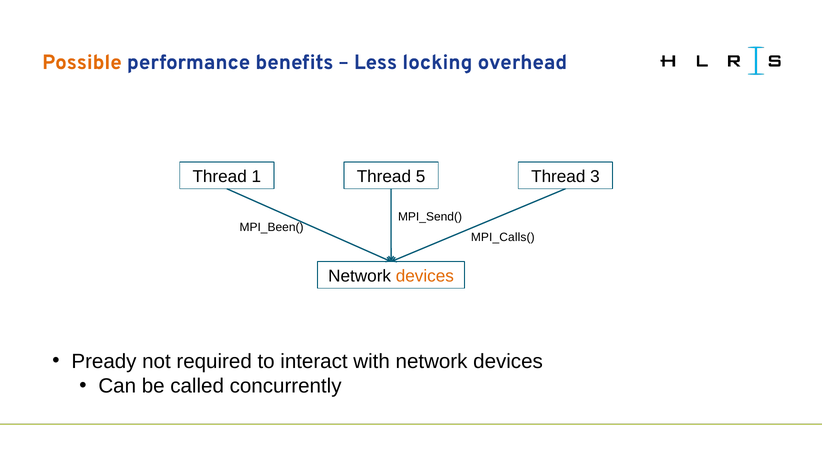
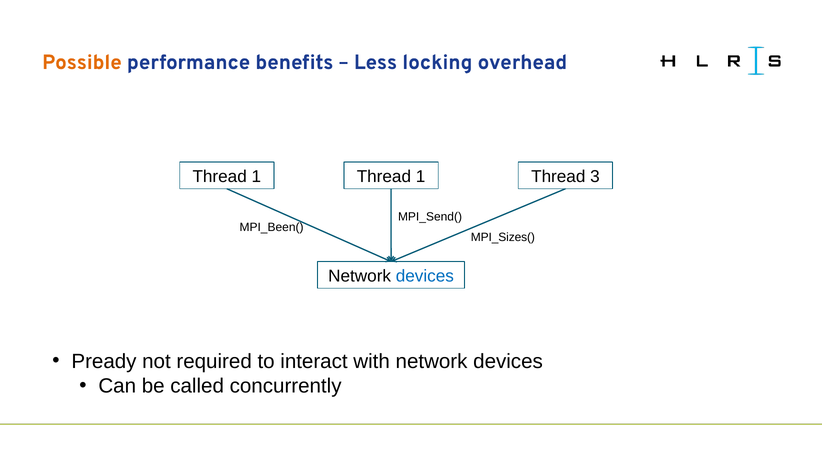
1 Thread 5: 5 -> 1
MPI_Calls(: MPI_Calls( -> MPI_Sizes(
devices at (425, 276) colour: orange -> blue
